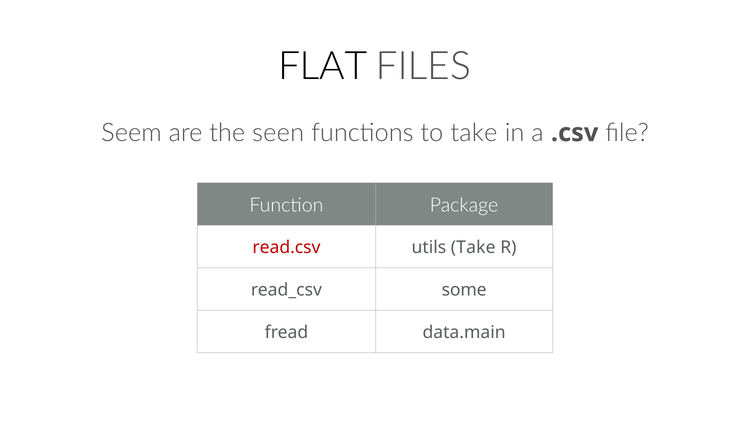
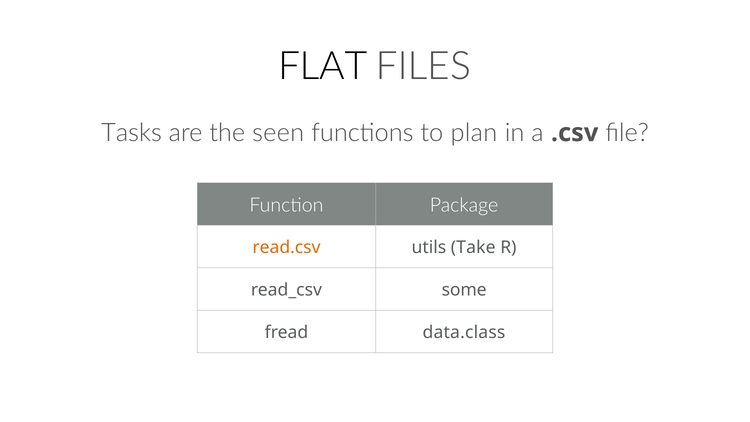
Seem: Seem -> Tasks
to take: take -> plan
read.csv colour: red -> orange
data.main: data.main -> data.class
